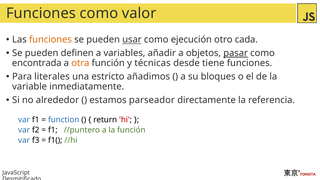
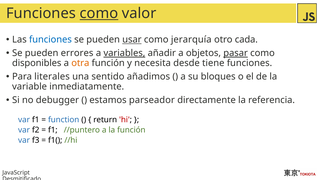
como at (99, 13) underline: none -> present
funciones at (50, 40) colour: orange -> blue
ejecución: ejecución -> jerarquía
definen: definen -> errores
variables underline: none -> present
encontrada: encontrada -> disponibles
técnicas: técnicas -> necesita
estricto: estricto -> sentido
alrededor: alrededor -> debugger
